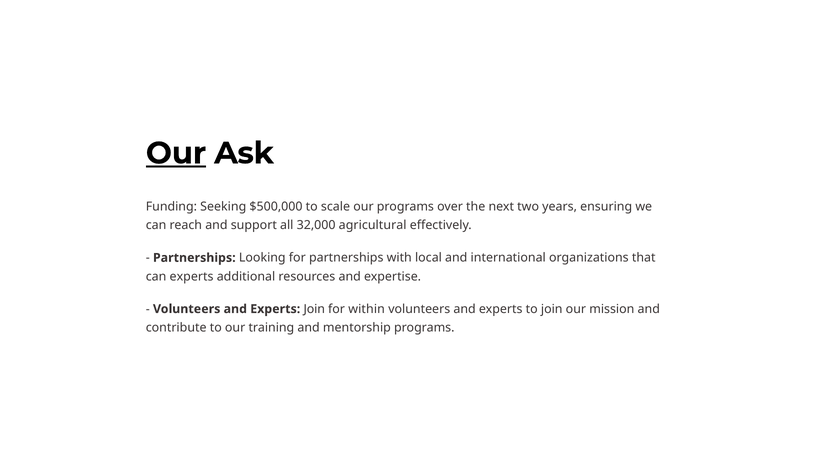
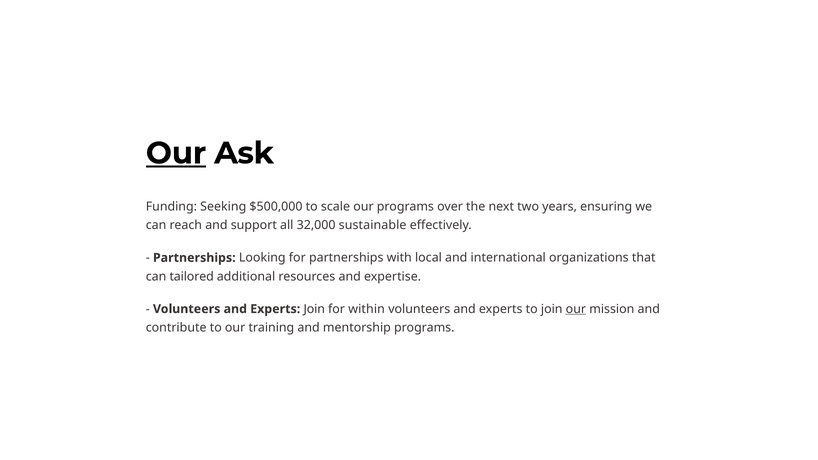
agricultural: agricultural -> sustainable
can experts: experts -> tailored
our at (576, 309) underline: none -> present
